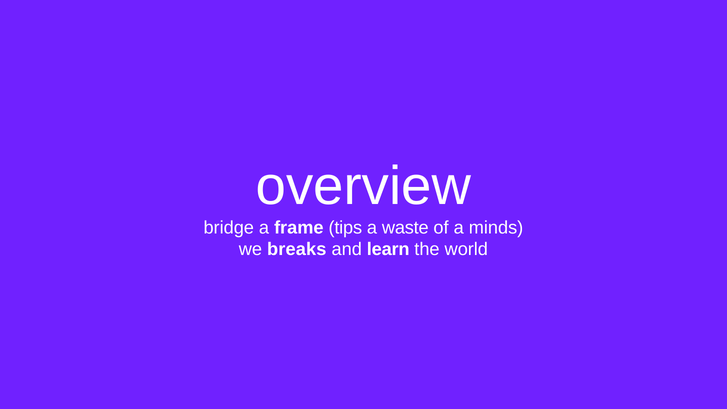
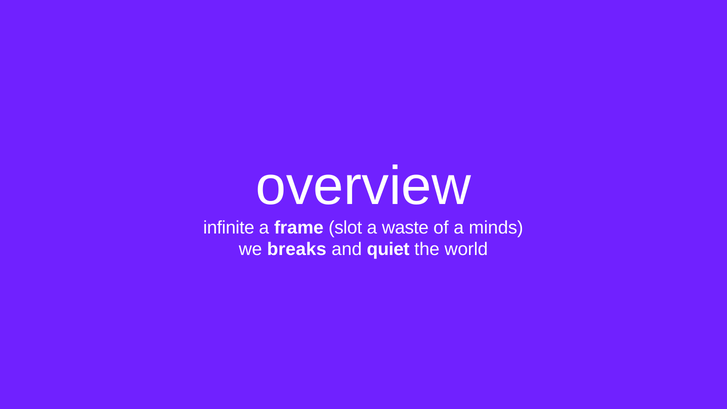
bridge: bridge -> infinite
tips: tips -> slot
learn: learn -> quiet
